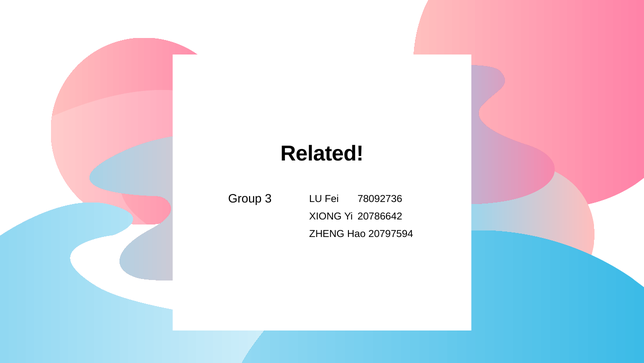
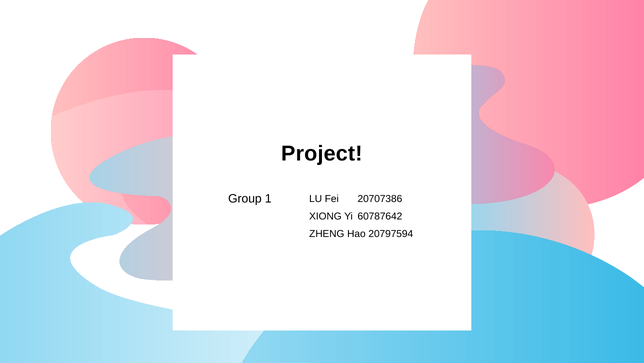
Related: Related -> Project
3: 3 -> 1
78092736: 78092736 -> 20707386
20786642: 20786642 -> 60787642
